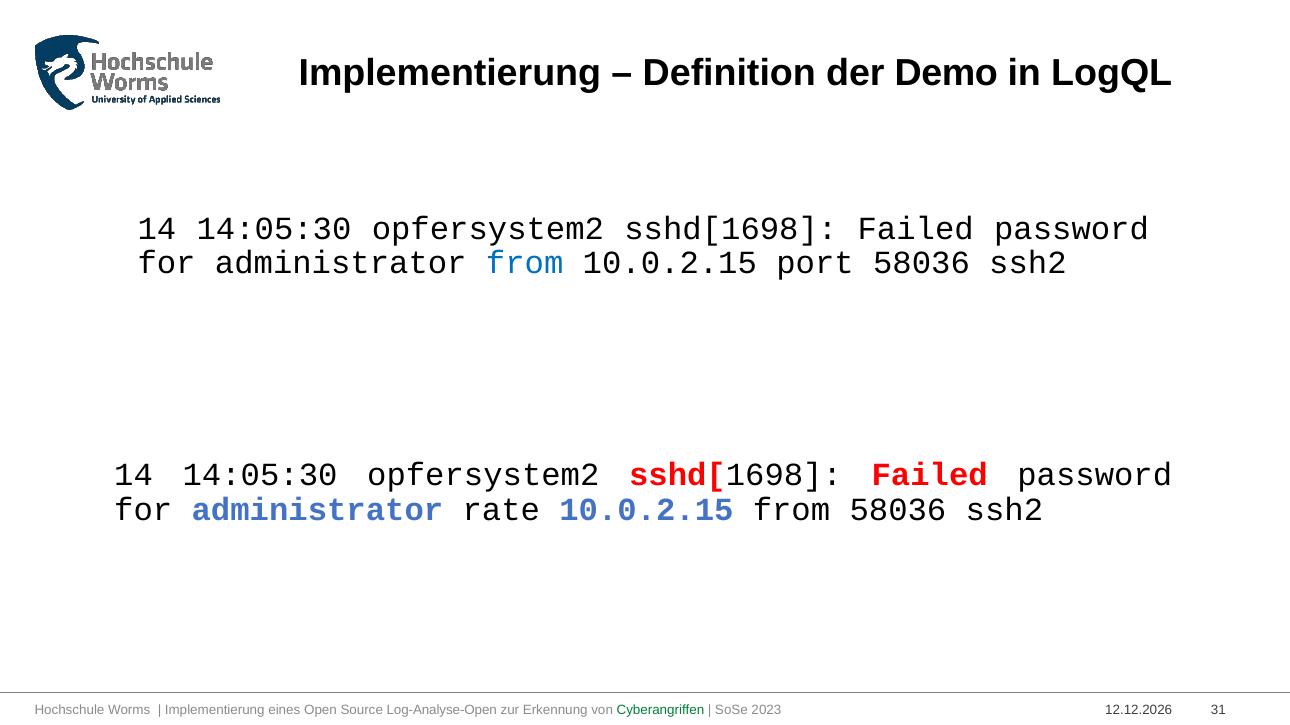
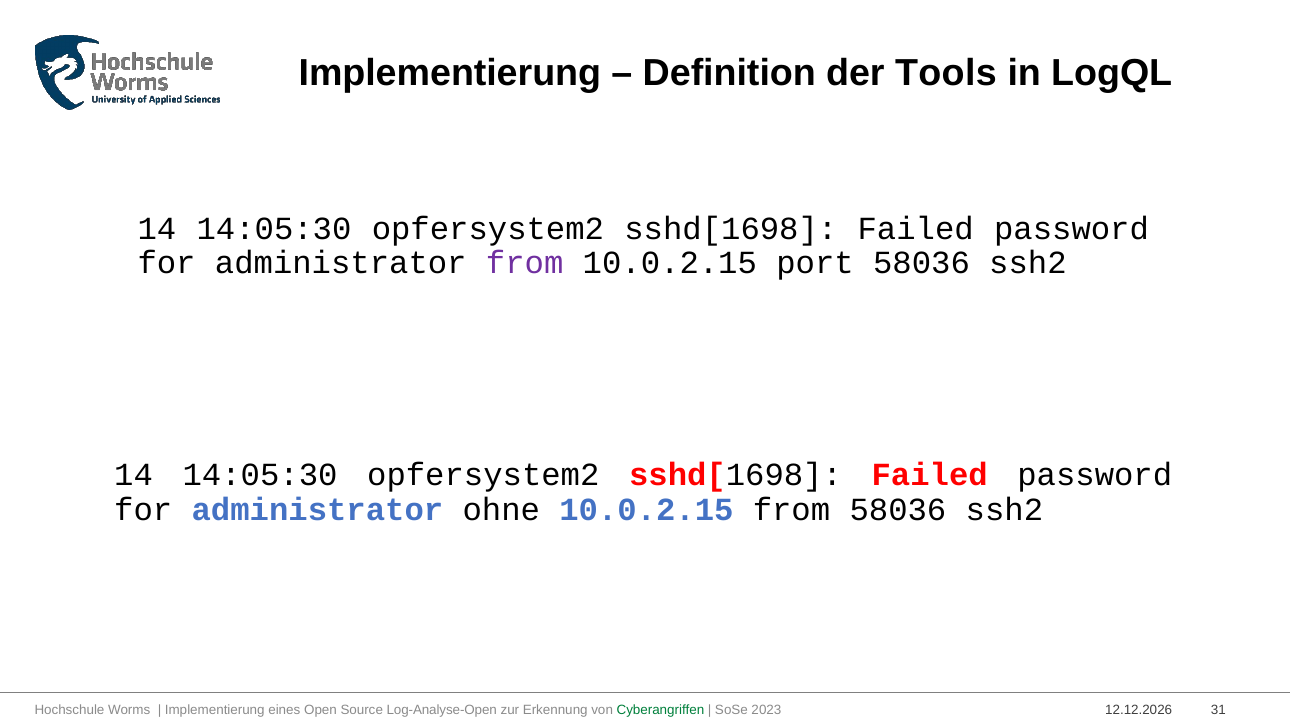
Demo: Demo -> Tools
from at (525, 263) colour: blue -> purple
rate: rate -> ohne
